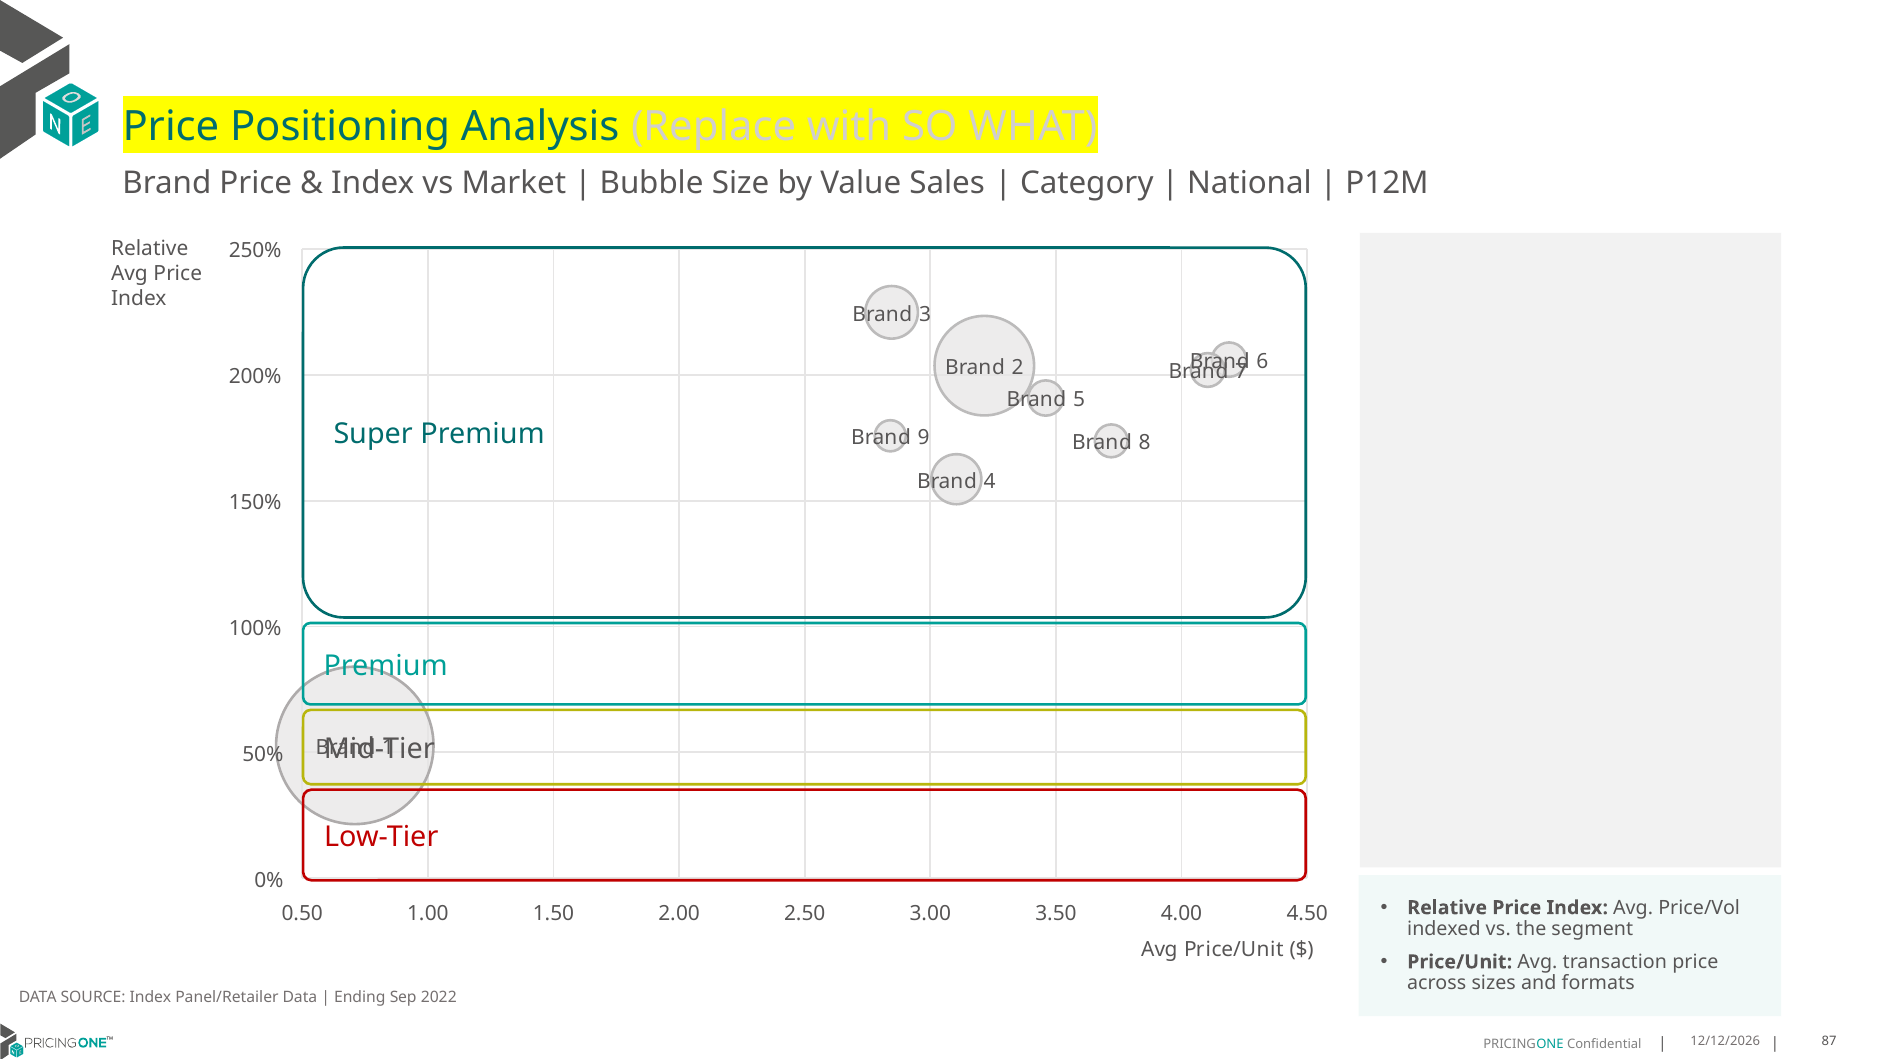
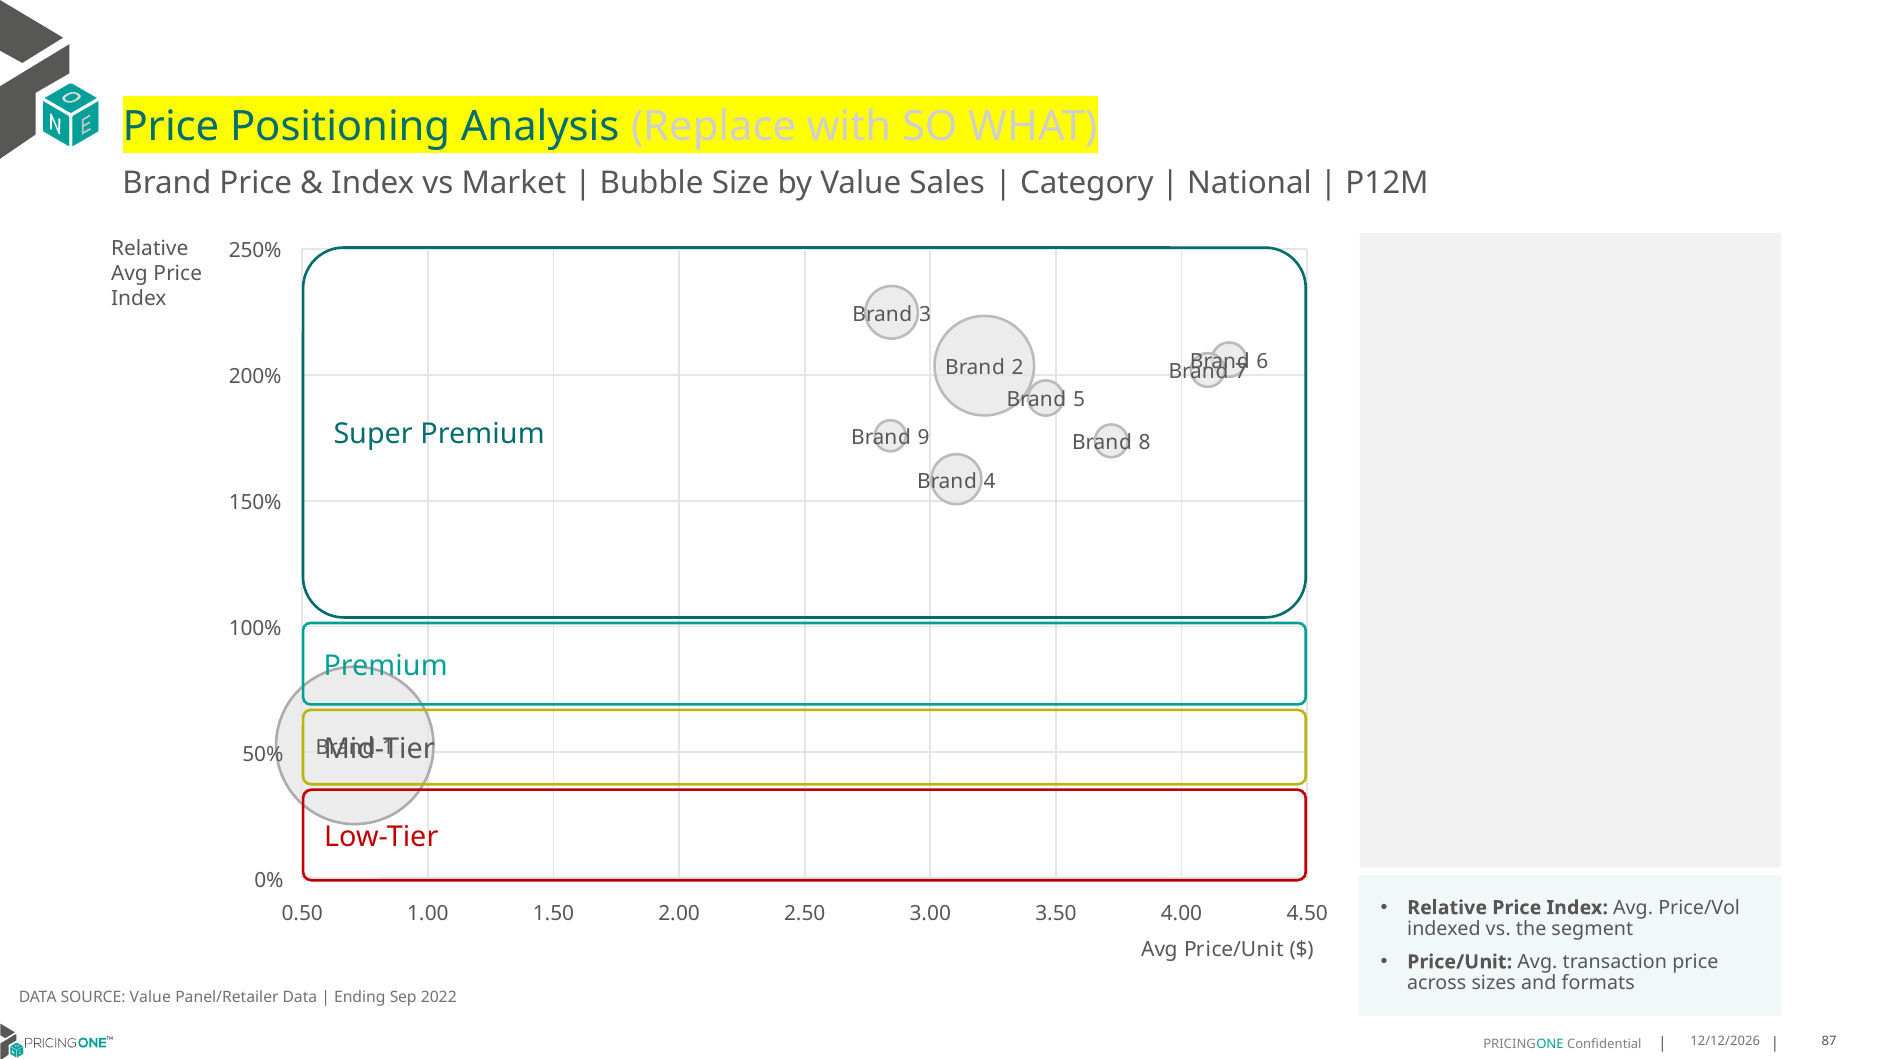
SOURCE Index: Index -> Value
